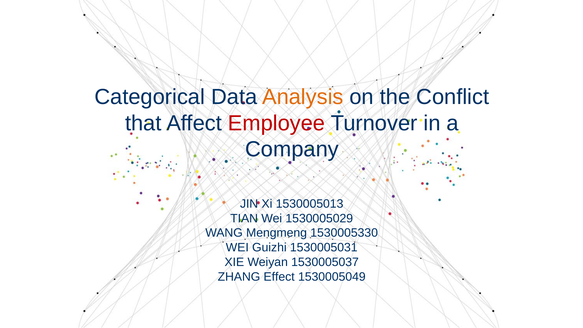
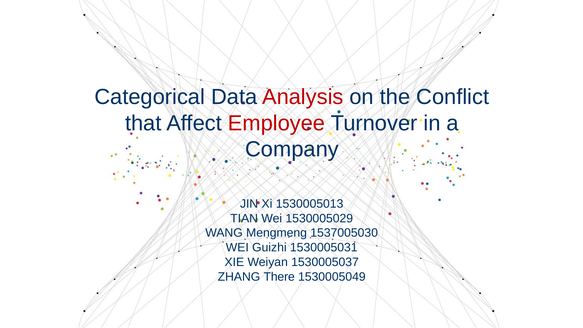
Analysis colour: orange -> red
1530005330: 1530005330 -> 1537005030
Effect: Effect -> There
